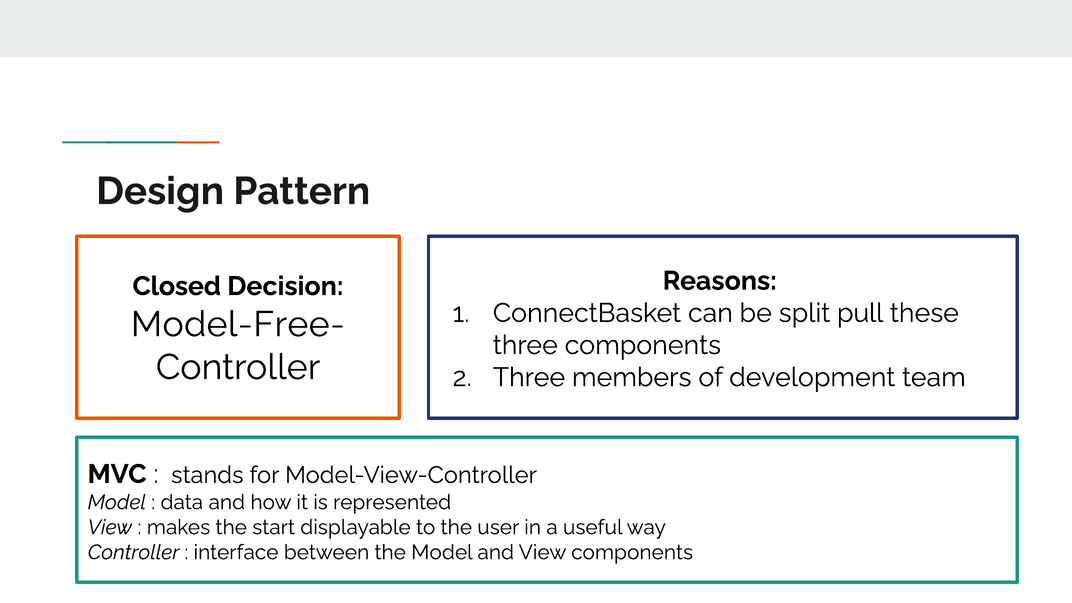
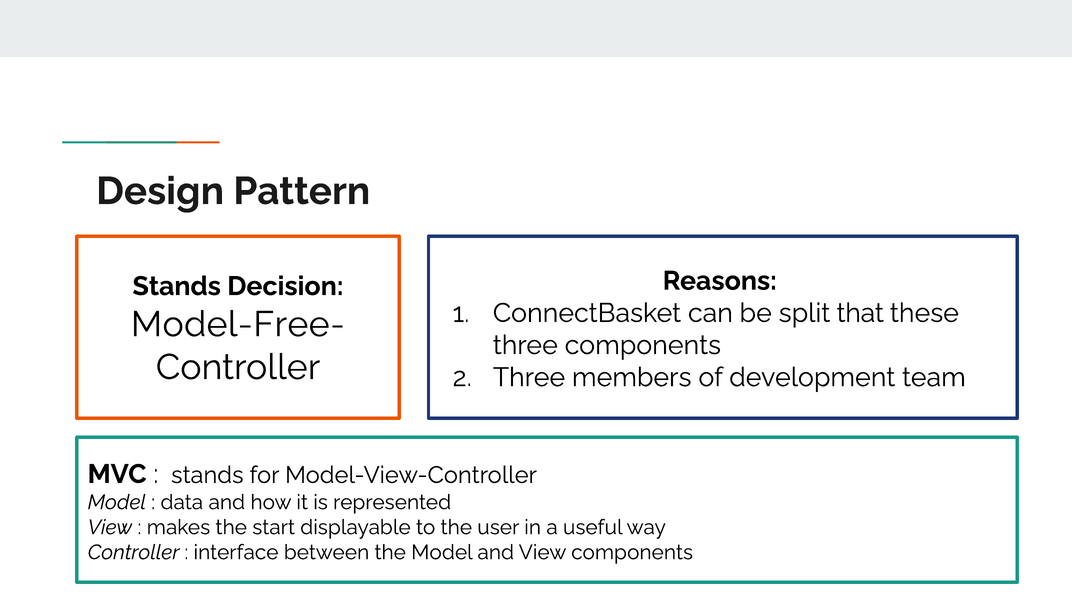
Closed at (177, 286): Closed -> Stands
pull: pull -> that
